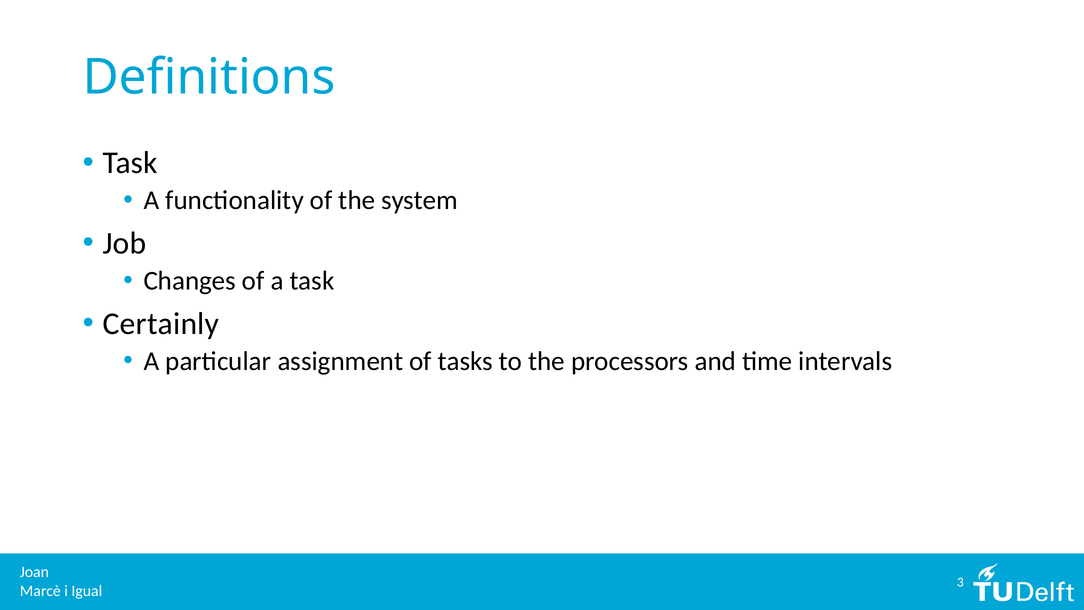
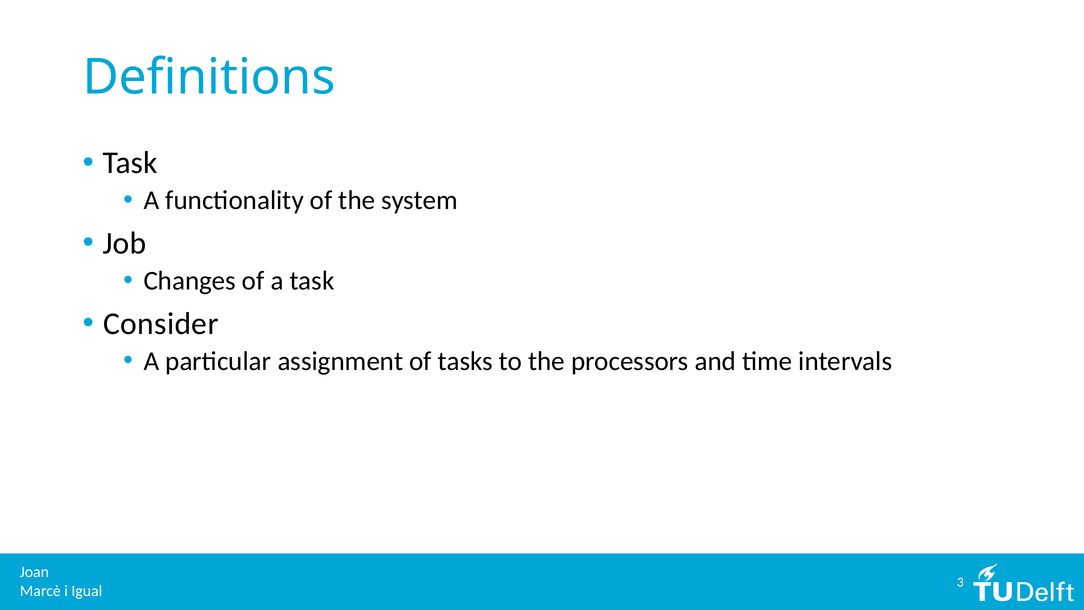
Certainly: Certainly -> Consider
